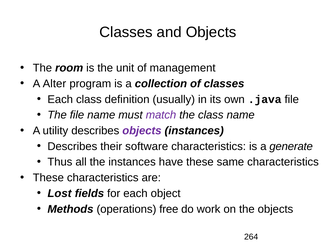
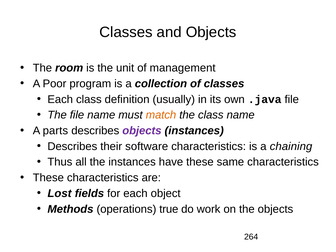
Alter: Alter -> Poor
match colour: purple -> orange
utility: utility -> parts
generate: generate -> chaining
free: free -> true
